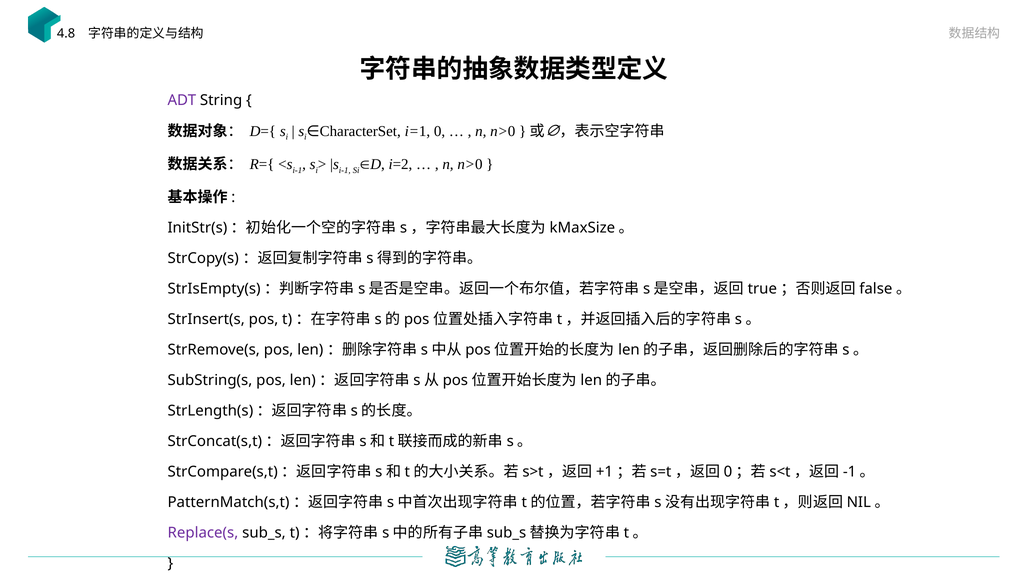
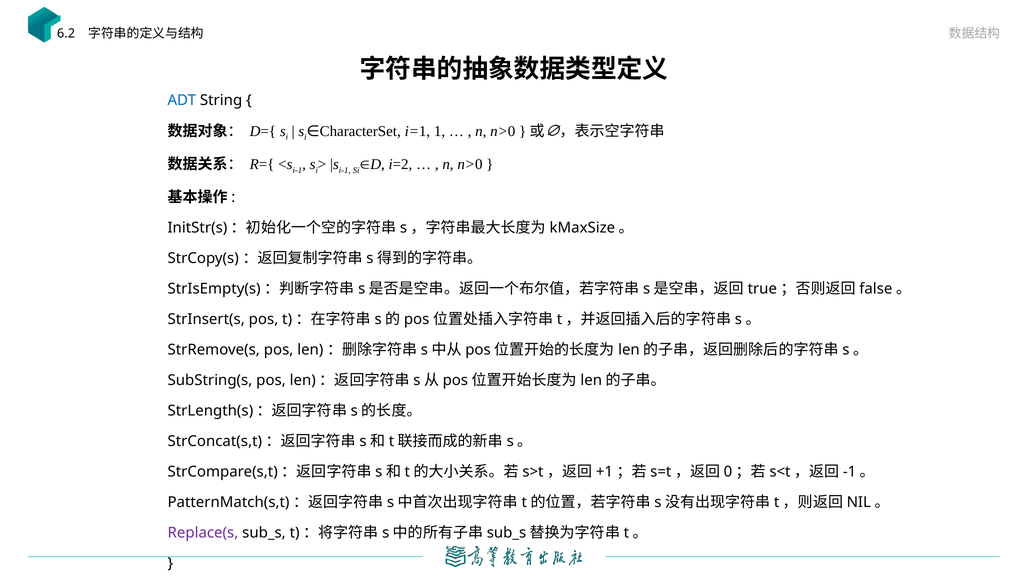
4.8: 4.8 -> 6.2
ADT colour: purple -> blue
0: 0 -> 1
